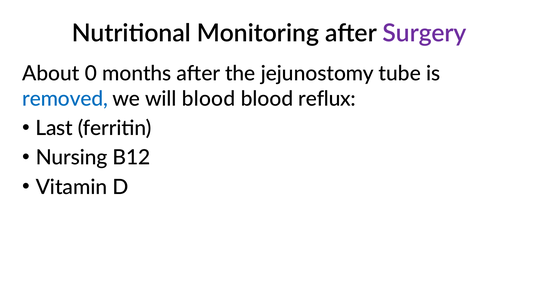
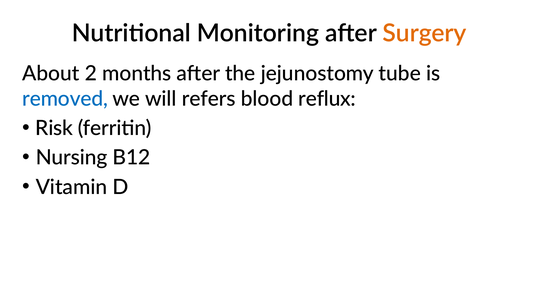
Surgery colour: purple -> orange
0: 0 -> 2
will blood: blood -> refers
Last: Last -> Risk
